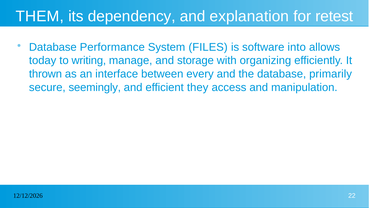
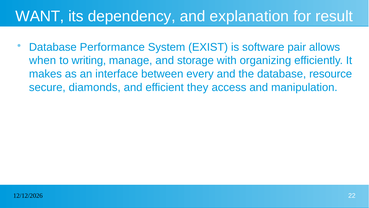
THEM: THEM -> WANT
retest: retest -> result
FILES: FILES -> EXIST
into: into -> pair
today: today -> when
thrown: thrown -> makes
primarily: primarily -> resource
seemingly: seemingly -> diamonds
